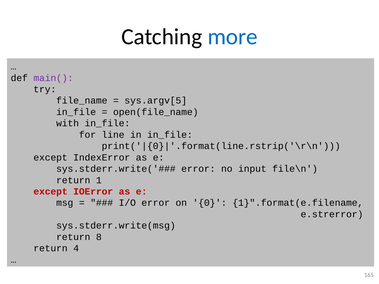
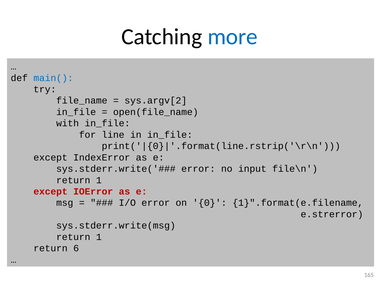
main( colour: purple -> blue
sys.argv[5: sys.argv[5 -> sys.argv[2
8 at (99, 237): 8 -> 1
4: 4 -> 6
